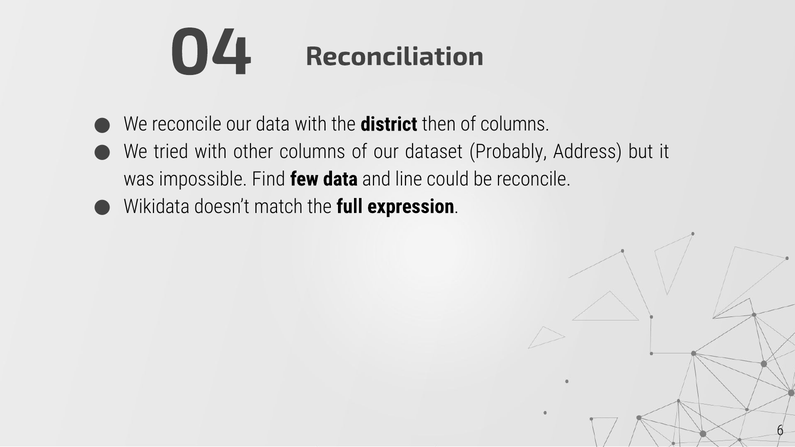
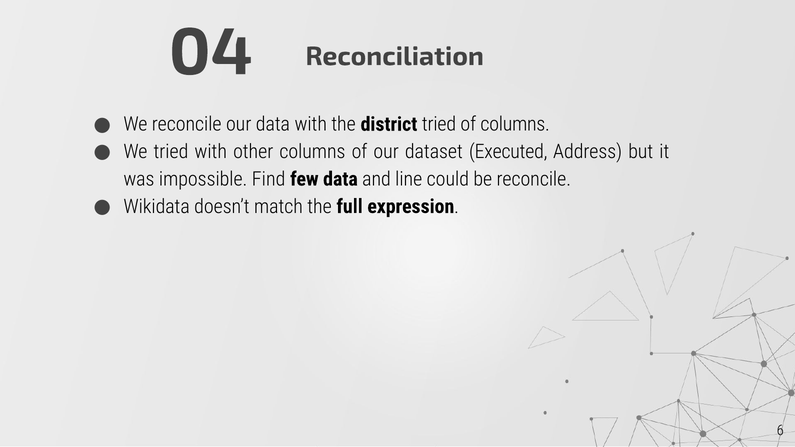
district then: then -> tried
Probably: Probably -> Executed
